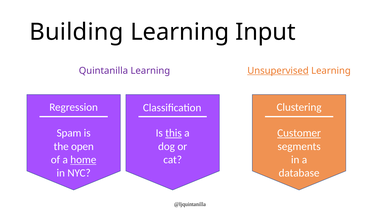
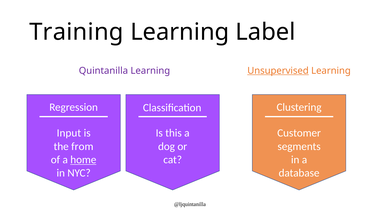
Building: Building -> Training
Input: Input -> Label
Spam: Spam -> Input
this underline: present -> none
Customer underline: present -> none
open: open -> from
